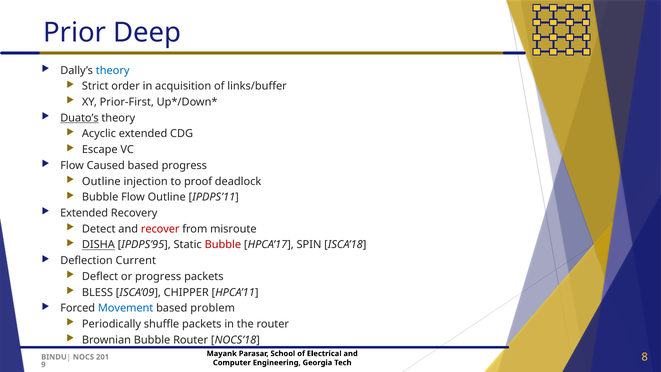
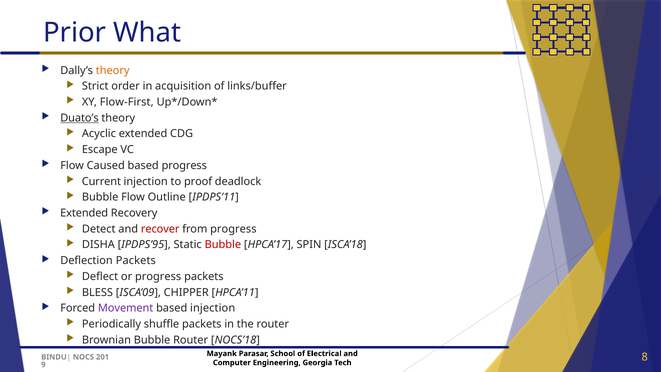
Deep: Deep -> What
theory at (113, 70) colour: blue -> orange
Prior-First: Prior-First -> Flow-First
Outline at (101, 181): Outline -> Current
from misroute: misroute -> progress
DISHA underline: present -> none
Deflection Current: Current -> Packets
Movement colour: blue -> purple
based problem: problem -> injection
